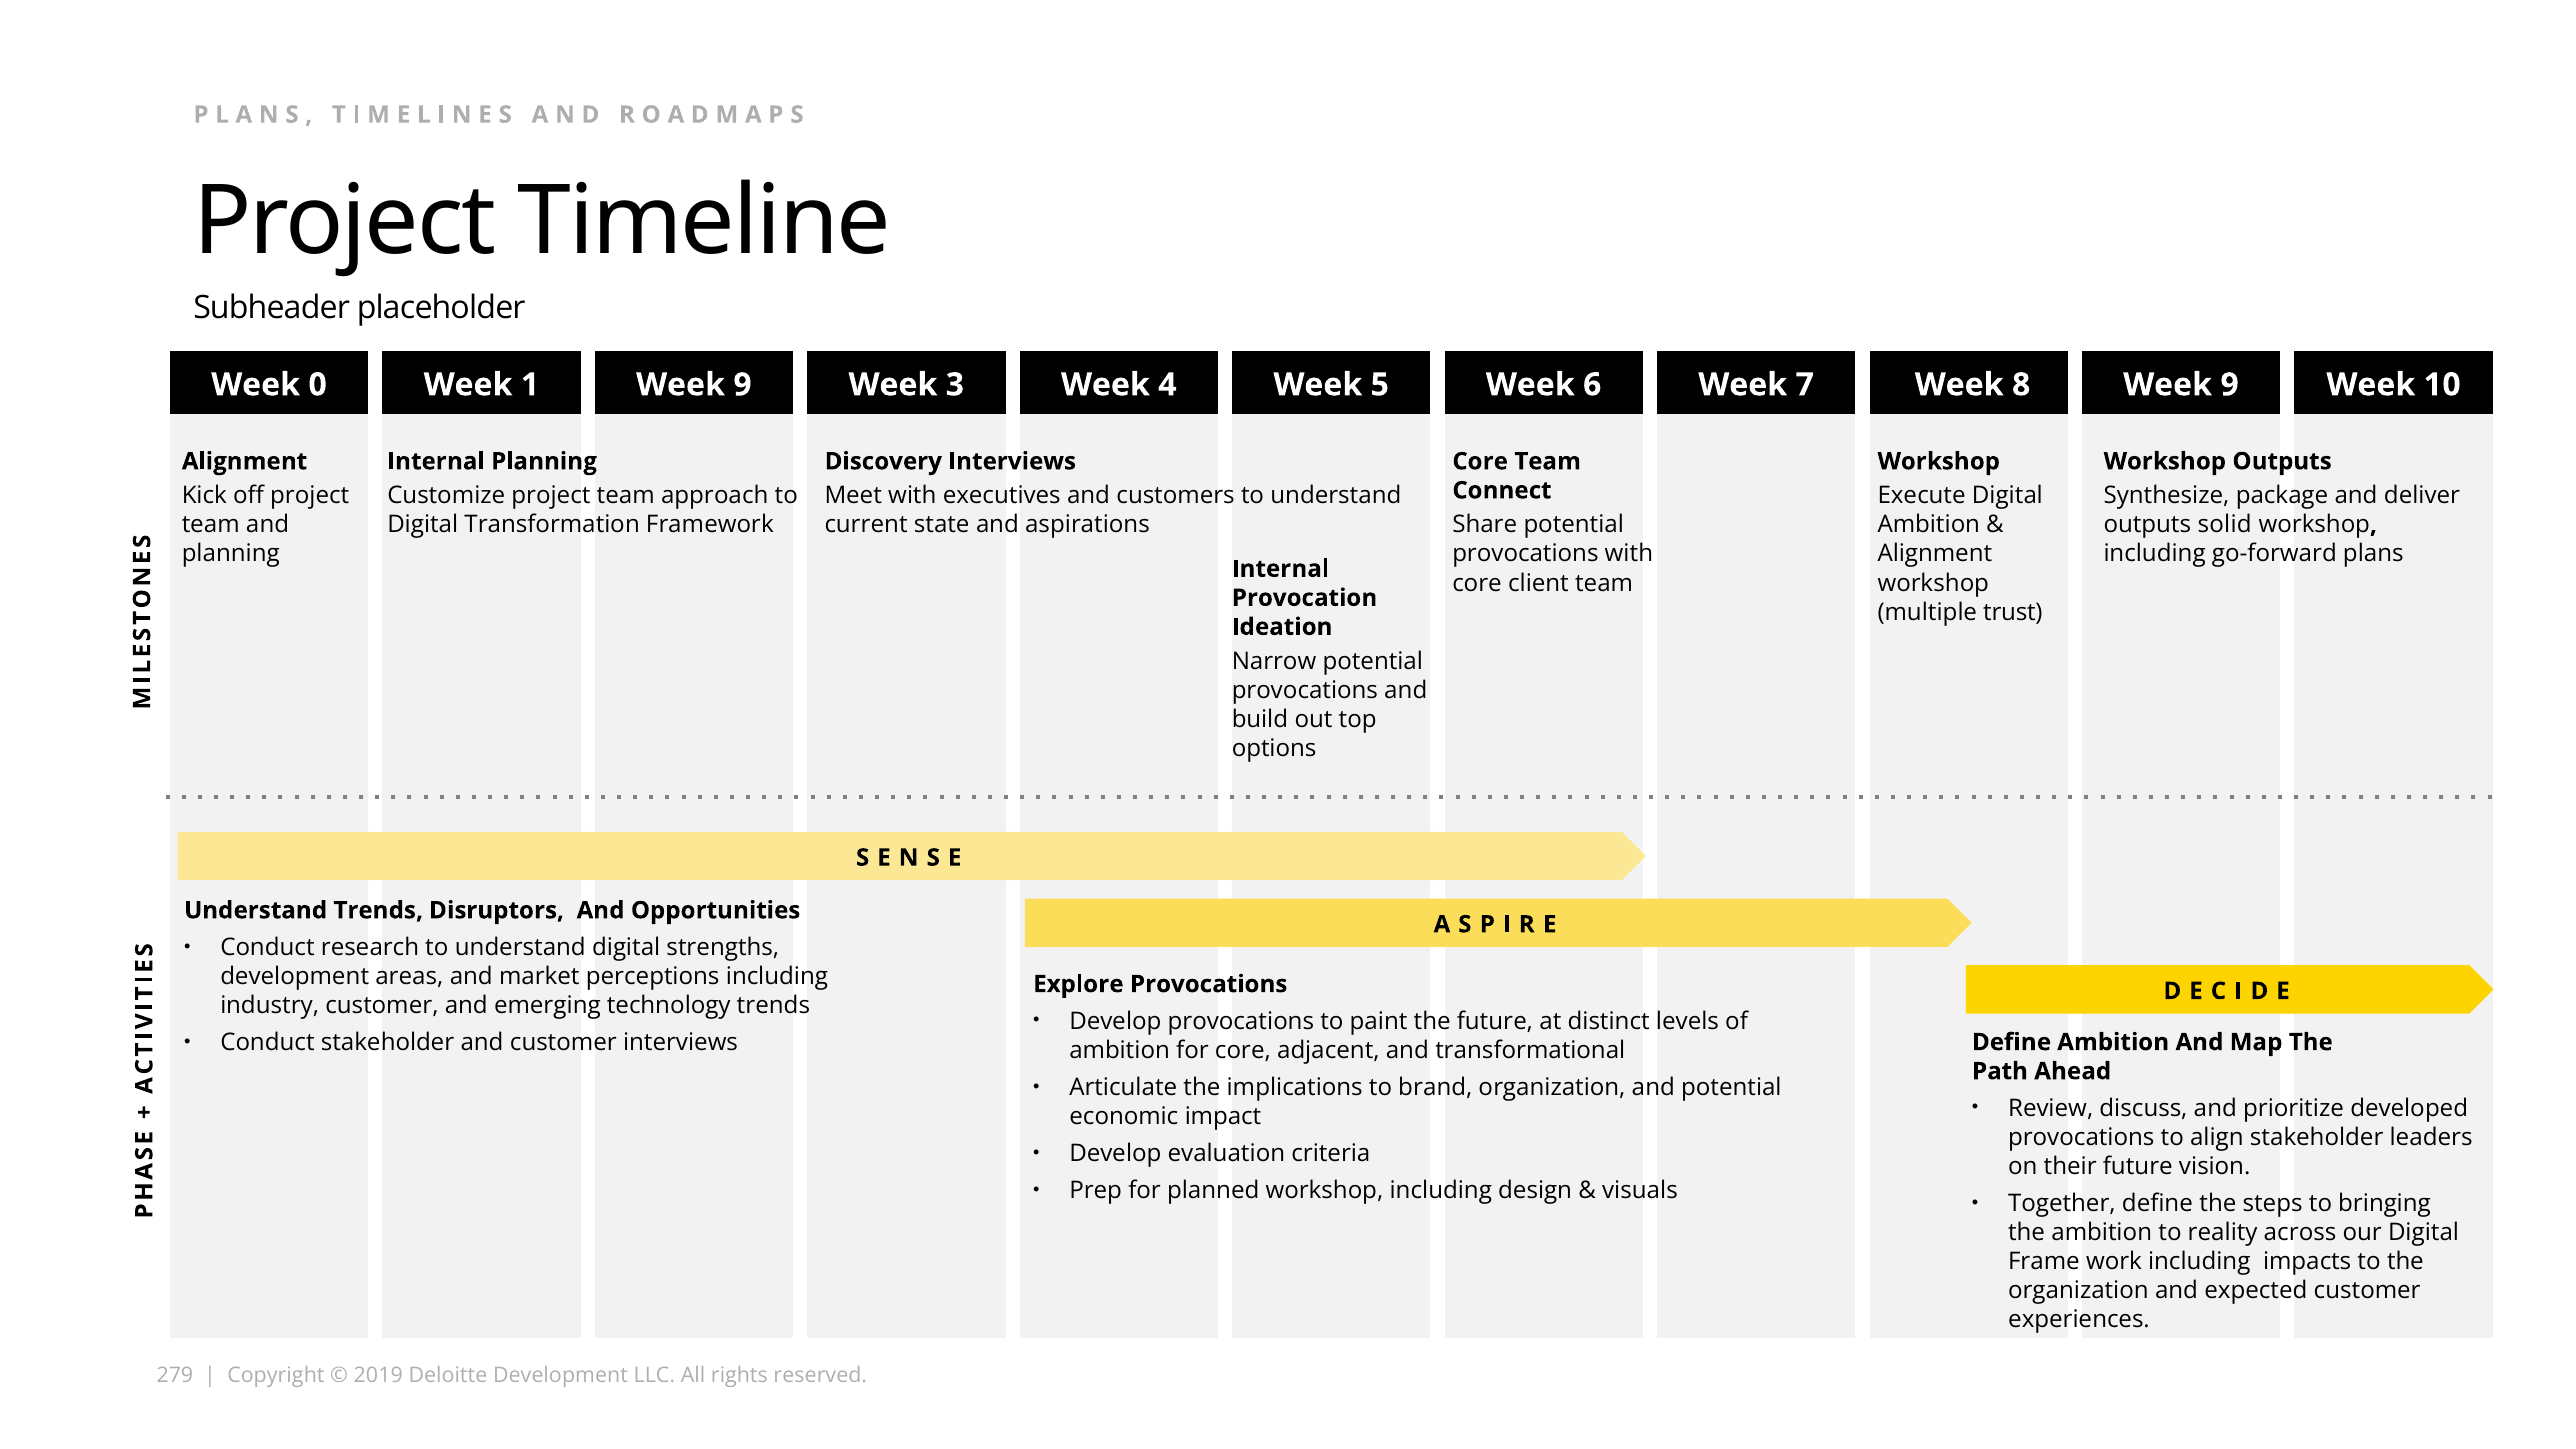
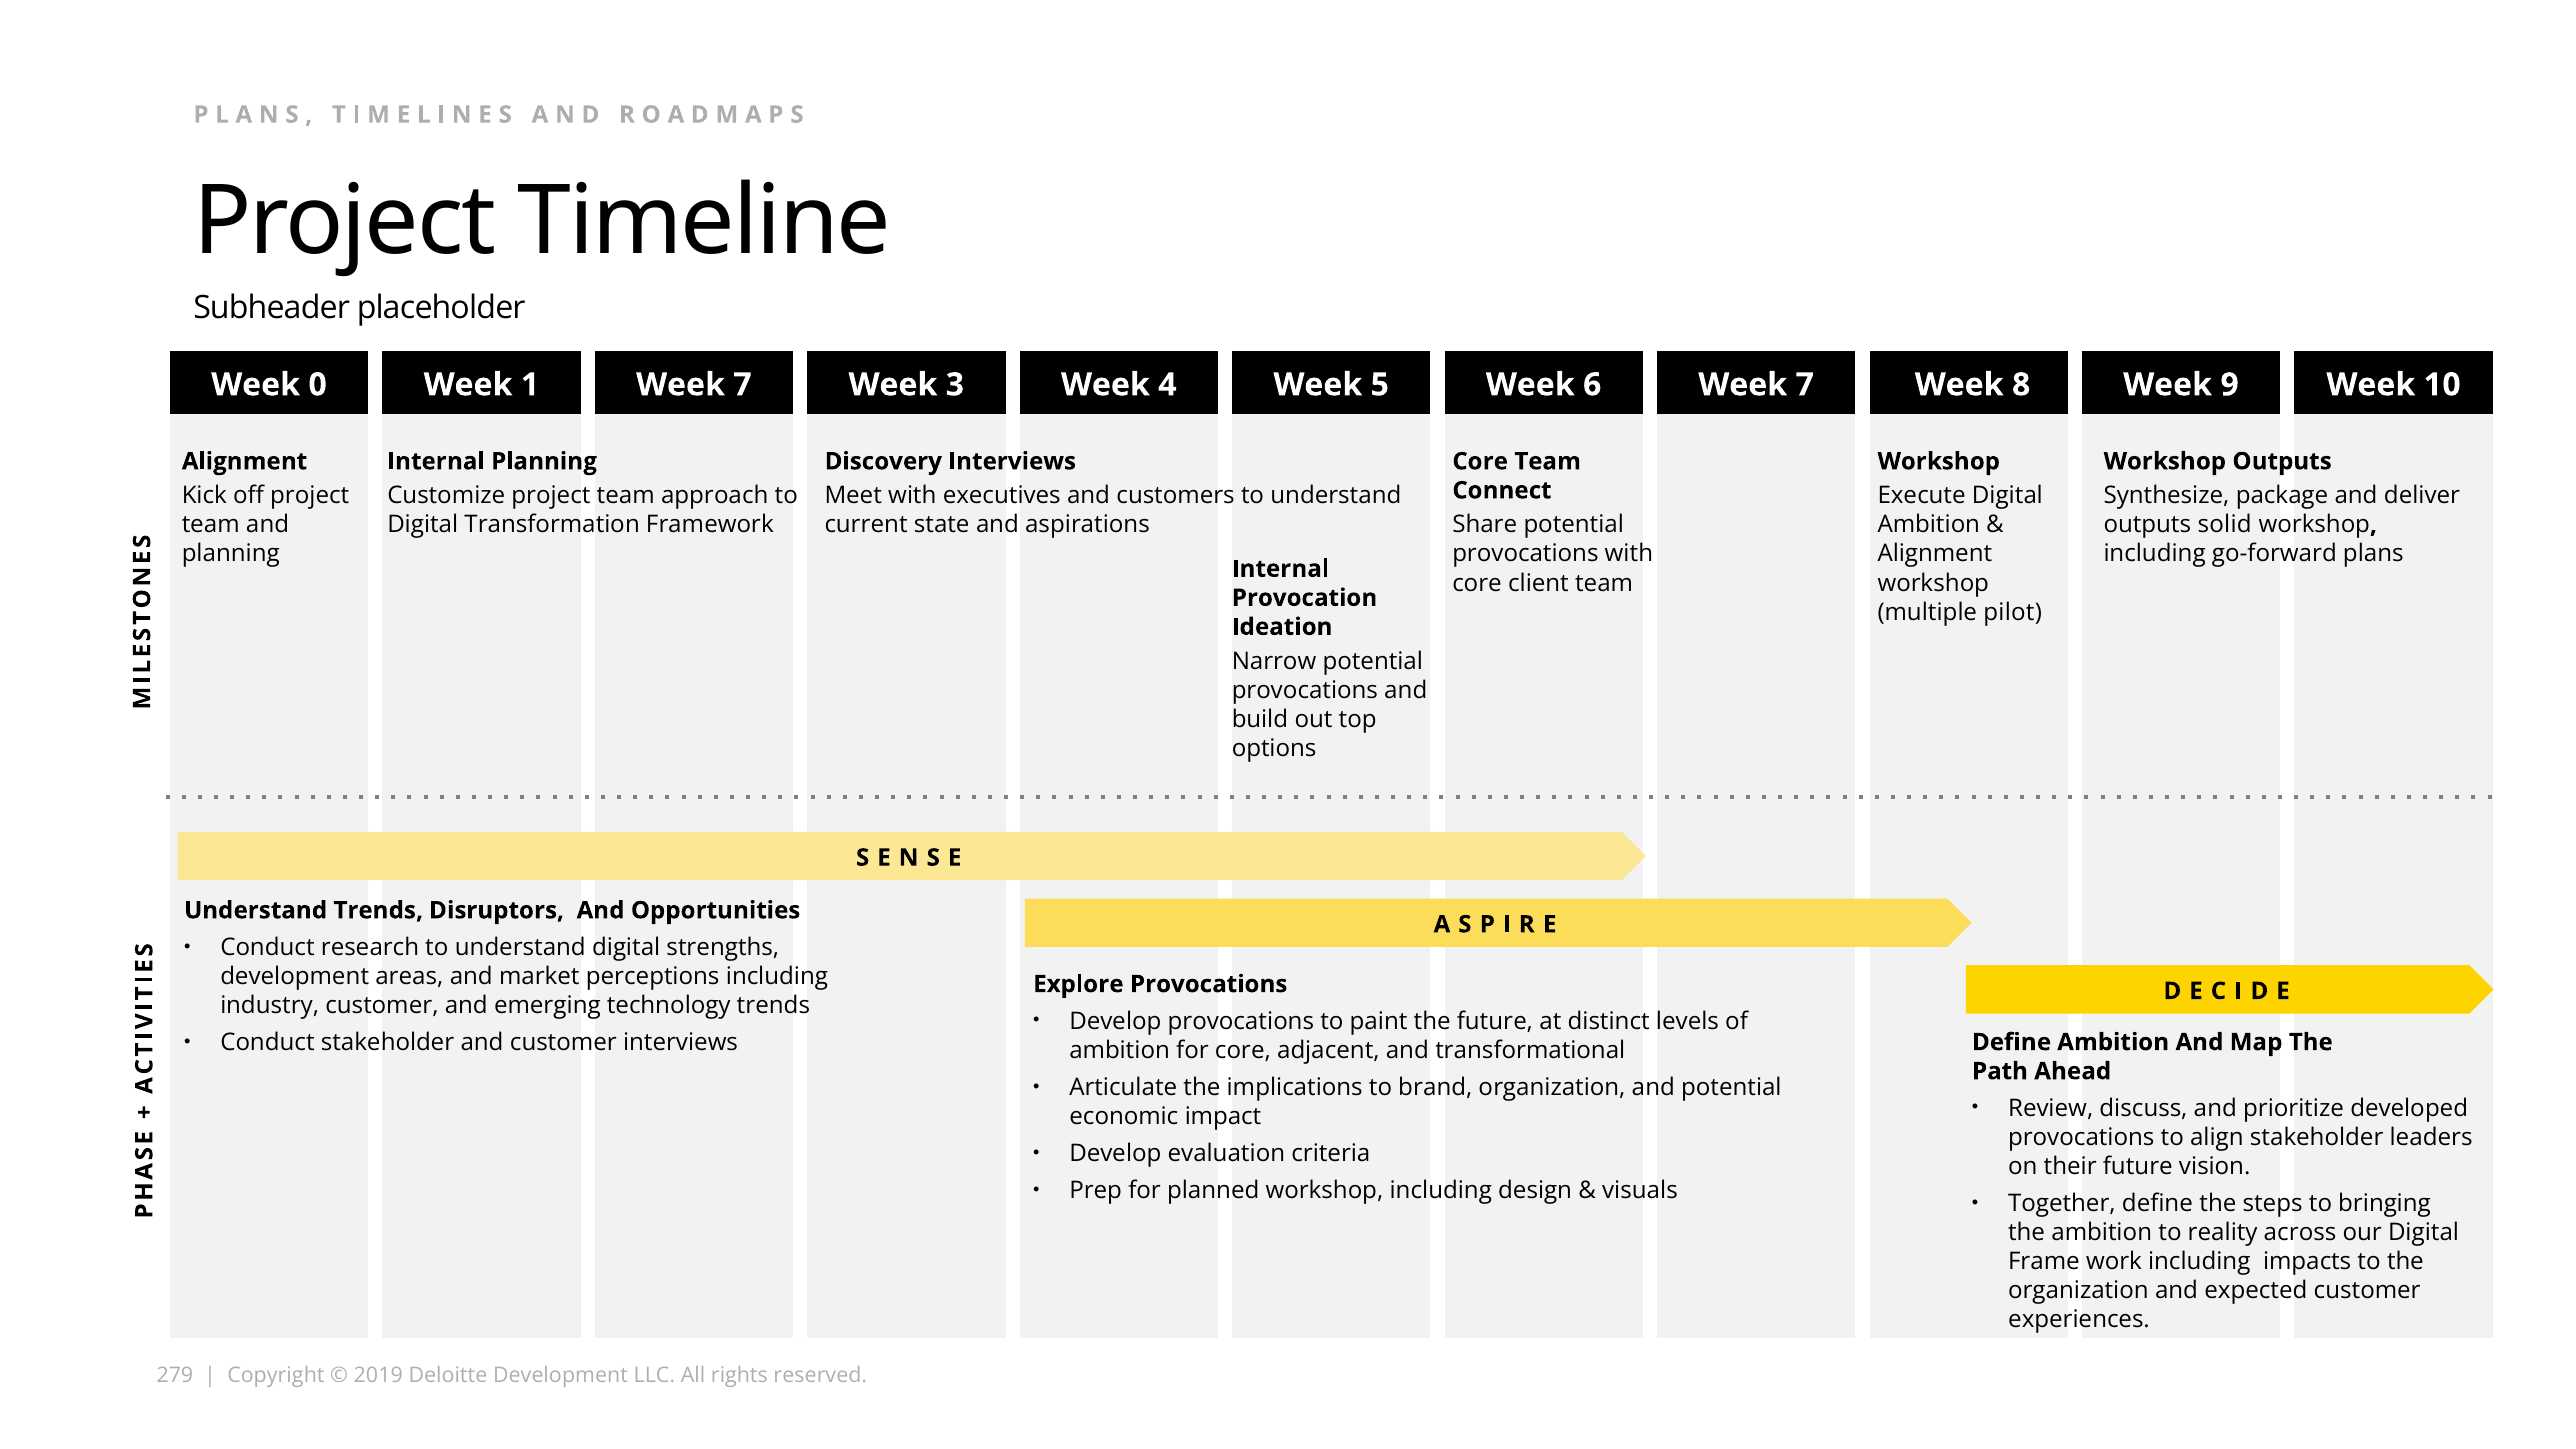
1 Week 9: 9 -> 7
trust: trust -> pilot
